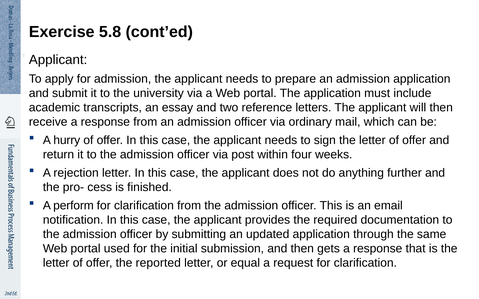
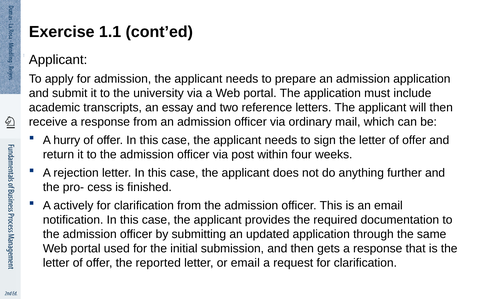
5.8: 5.8 -> 1.1
perform: perform -> actively
or equal: equal -> email
